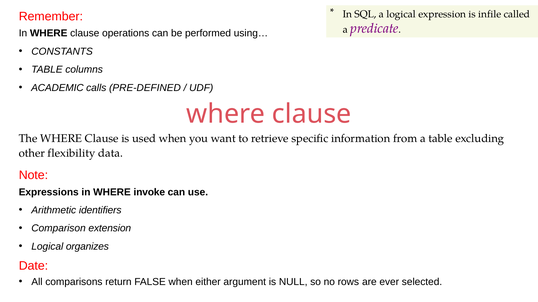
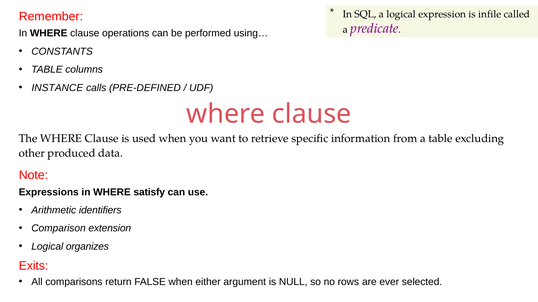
ACADEMIC: ACADEMIC -> INSTANCE
flexibility: flexibility -> produced
invoke: invoke -> satisfy
Date: Date -> Exits
